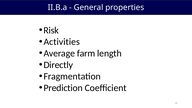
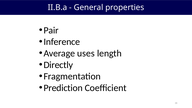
Risk: Risk -> Pair
Activities: Activities -> Inference
farm: farm -> uses
